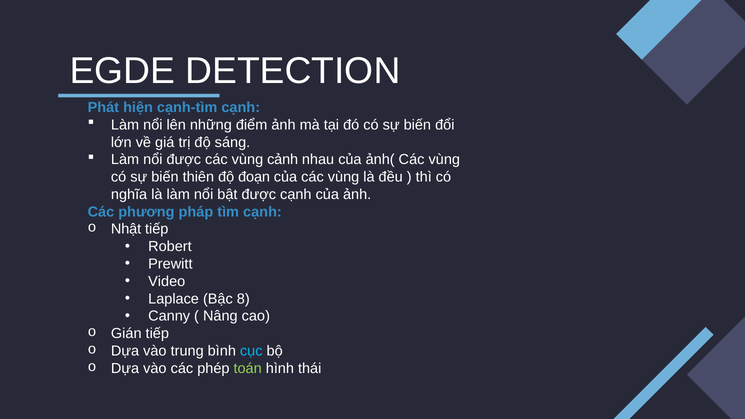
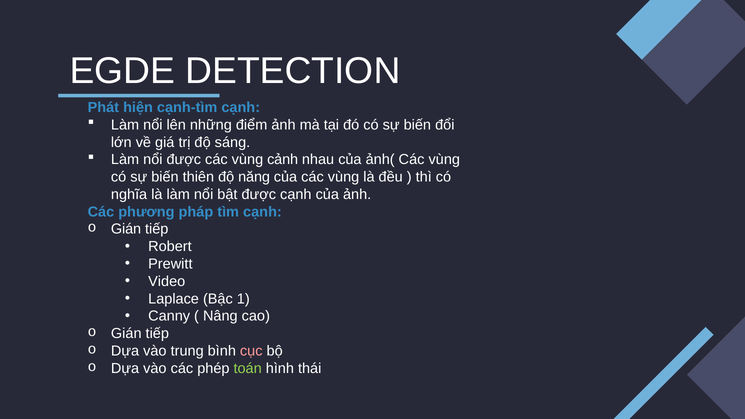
đoạn: đoạn -> năng
Nhật at (126, 229): Nhật -> Gián
8: 8 -> 1
cục colour: light blue -> pink
